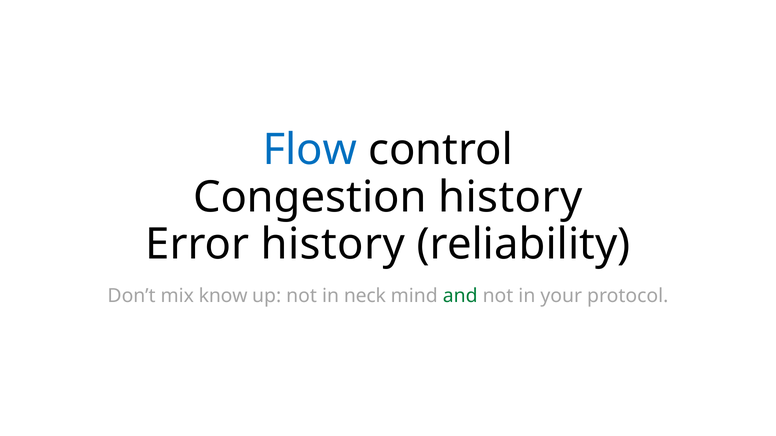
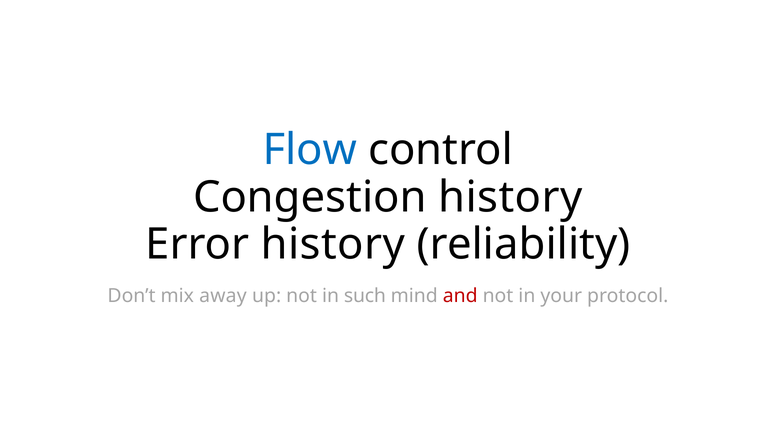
know: know -> away
neck: neck -> such
and colour: green -> red
